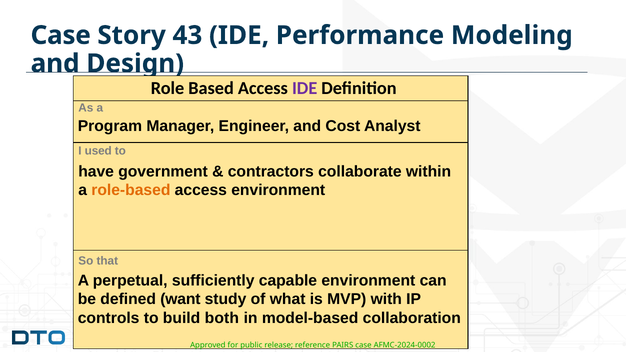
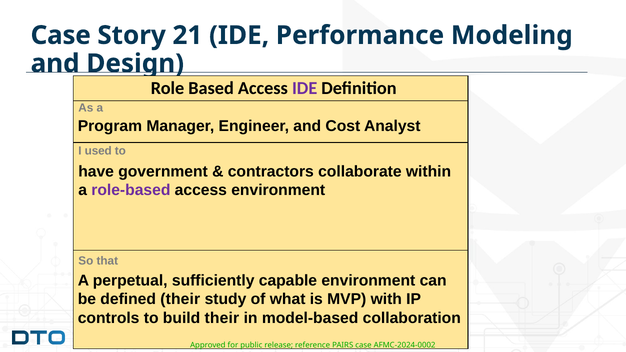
43: 43 -> 21
role-based colour: orange -> purple
defined want: want -> their
build both: both -> their
